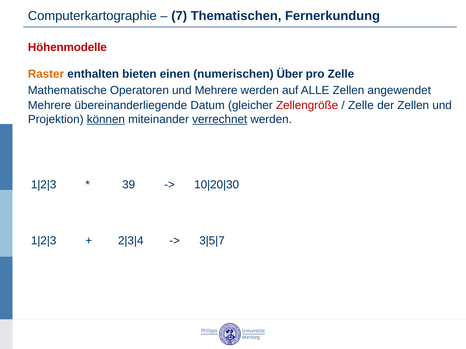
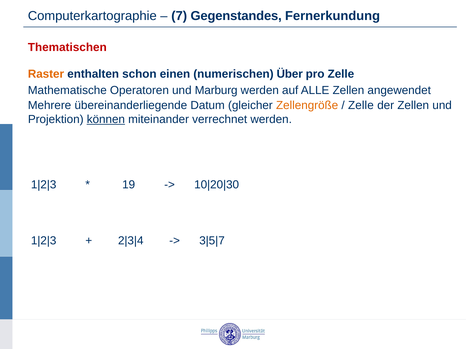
Thematischen: Thematischen -> Gegenstandes
Höhenmodelle: Höhenmodelle -> Thematischen
bieten: bieten -> schon
und Mehrere: Mehrere -> Marburg
Zellengröße colour: red -> orange
verrechnet underline: present -> none
39: 39 -> 19
